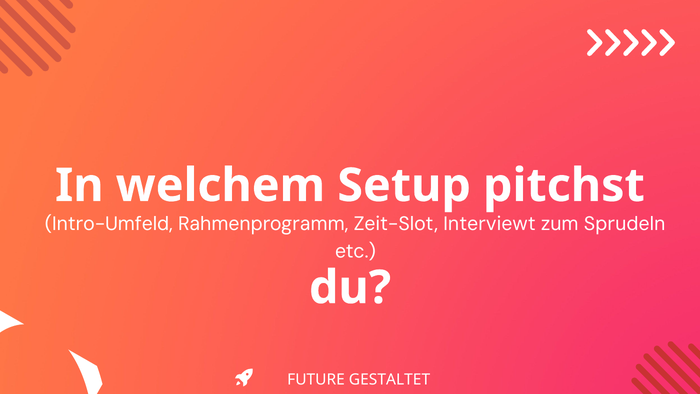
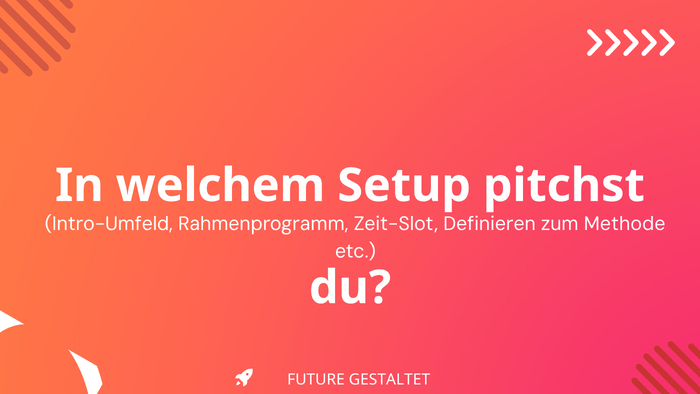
Interviewt: Interviewt -> Definieren
Sprudeln: Sprudeln -> Methode
